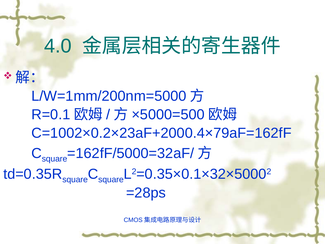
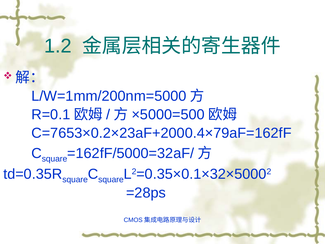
4.0: 4.0 -> 1.2
C=1002×0.2×23aF+2000.4×79aF=162fF: C=1002×0.2×23aF+2000.4×79aF=162fF -> C=7653×0.2×23aF+2000.4×79aF=162fF
